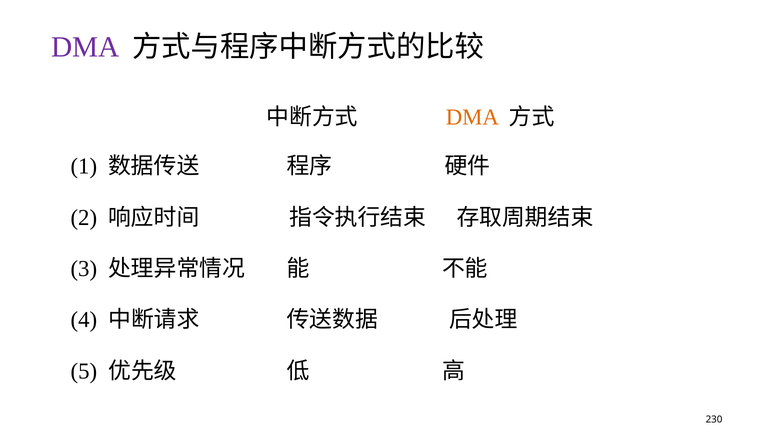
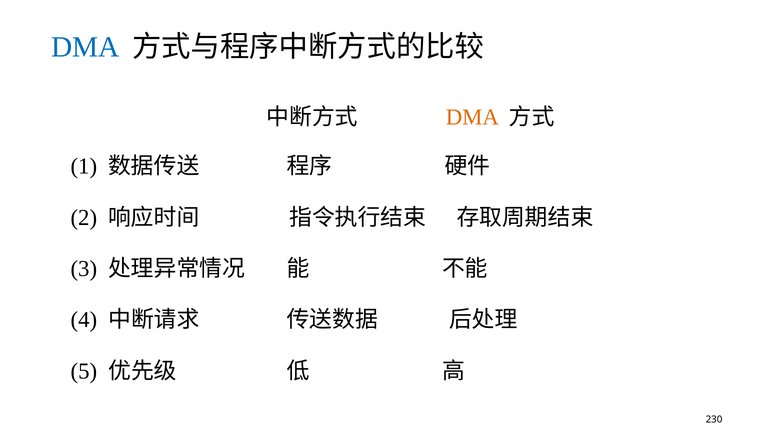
DMA at (85, 47) colour: purple -> blue
